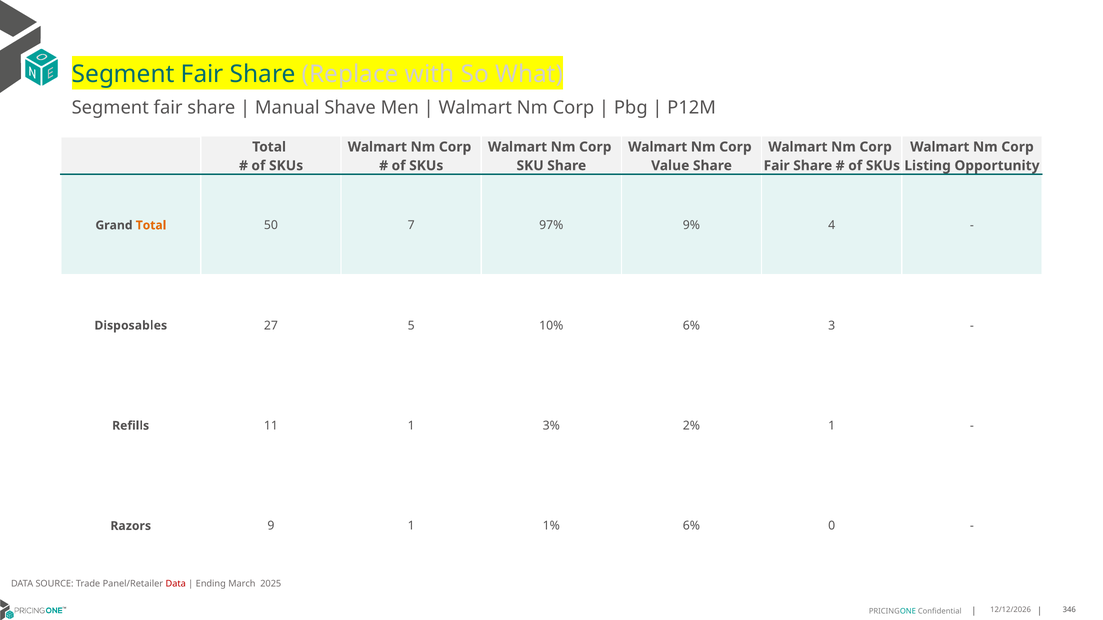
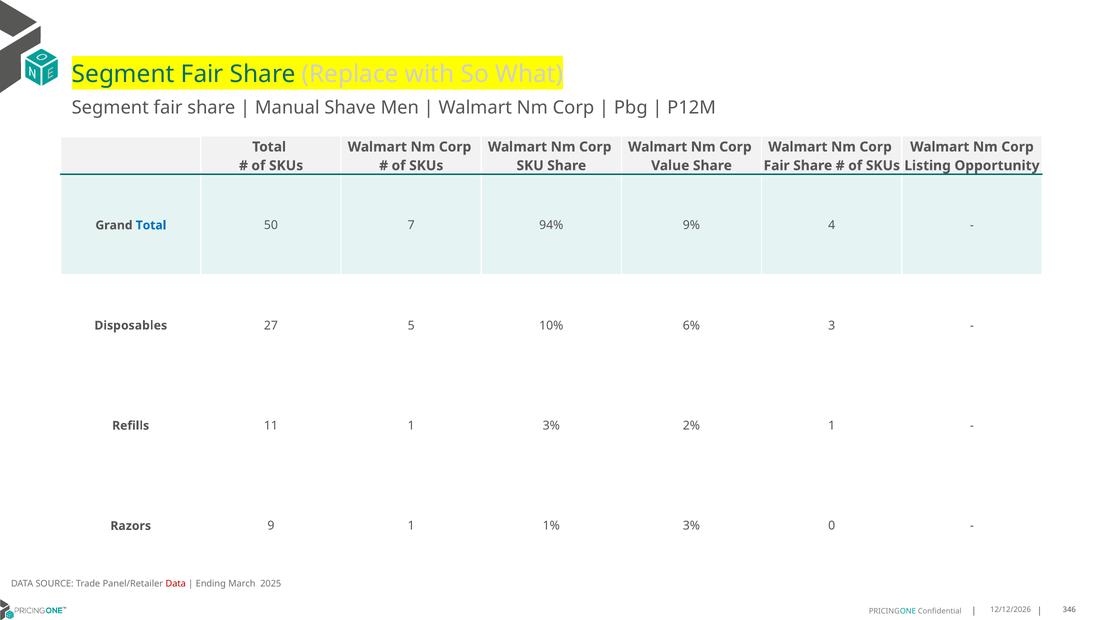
Total at (151, 225) colour: orange -> blue
97%: 97% -> 94%
1% 6%: 6% -> 3%
